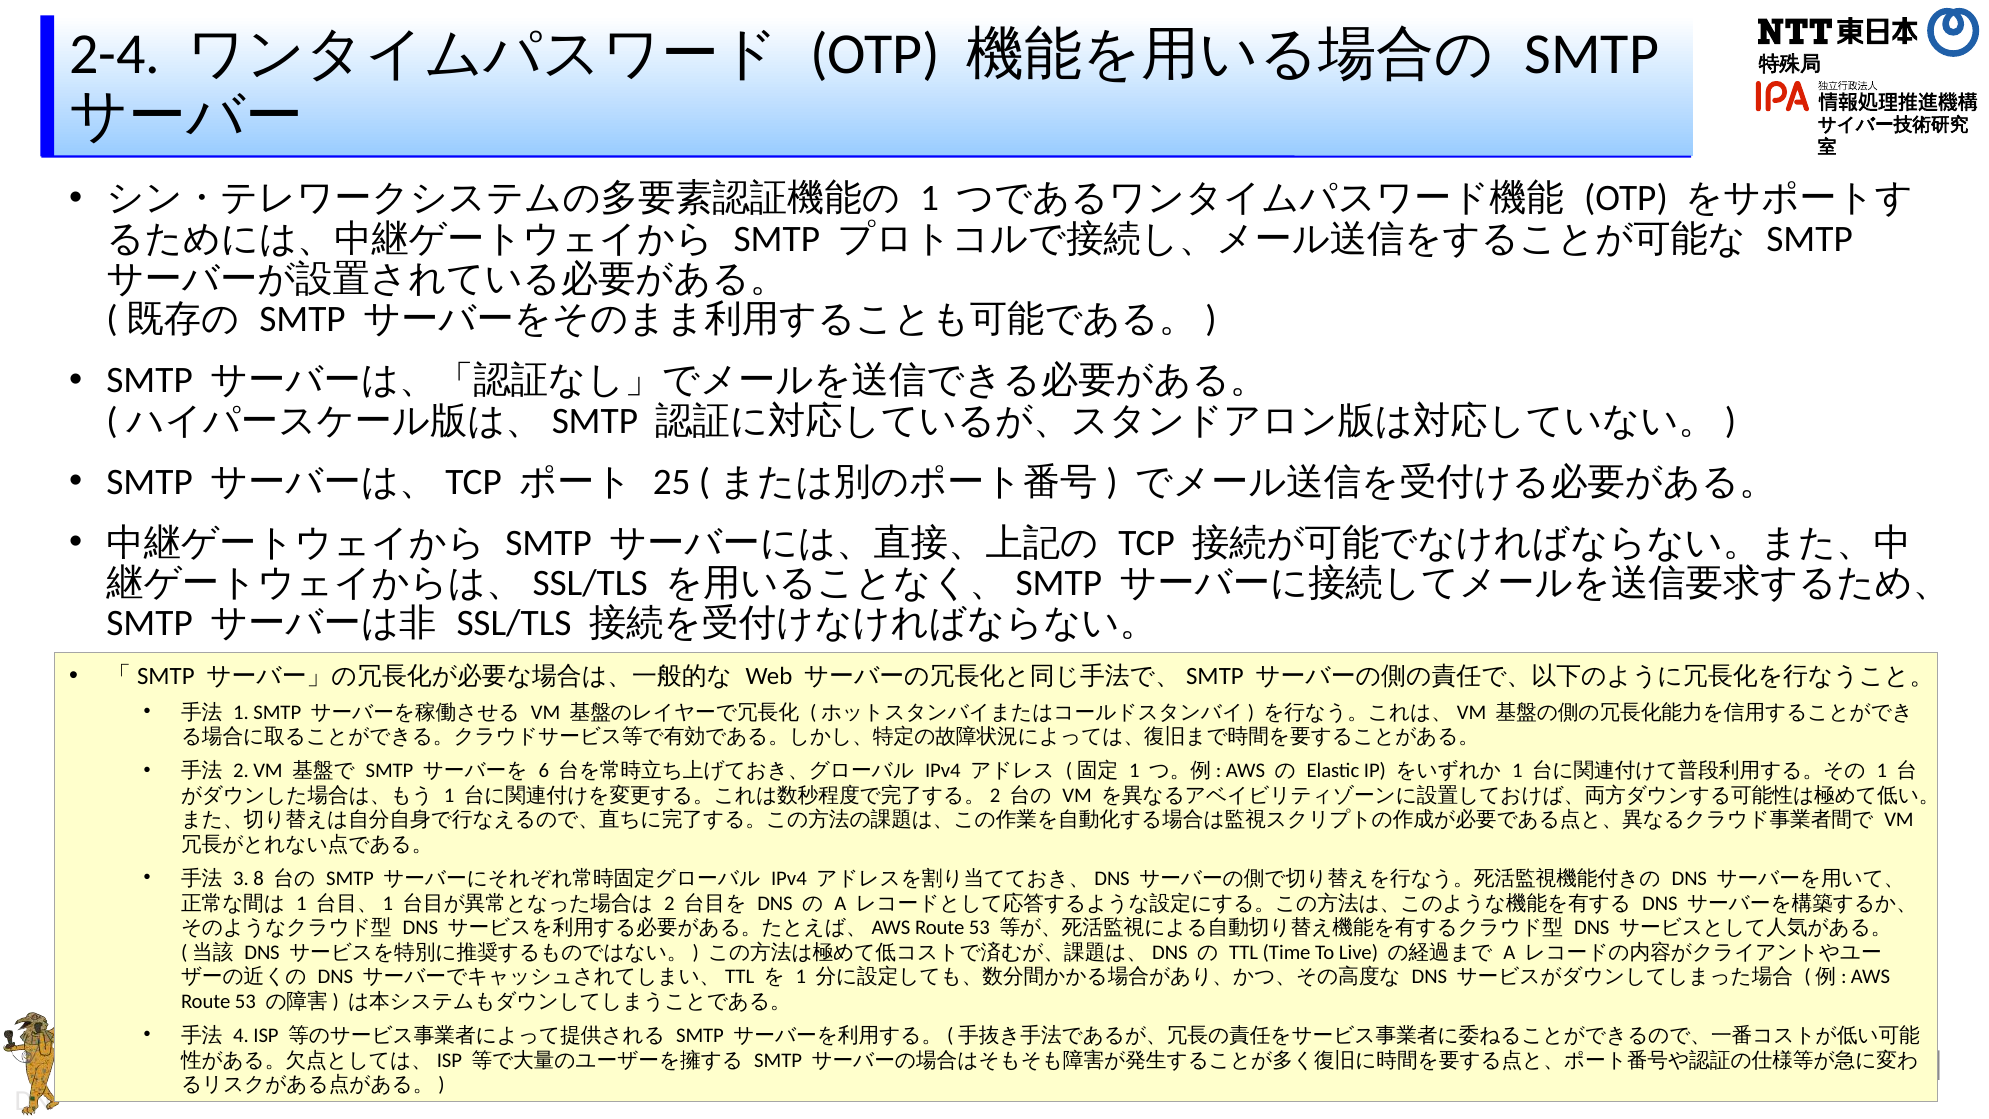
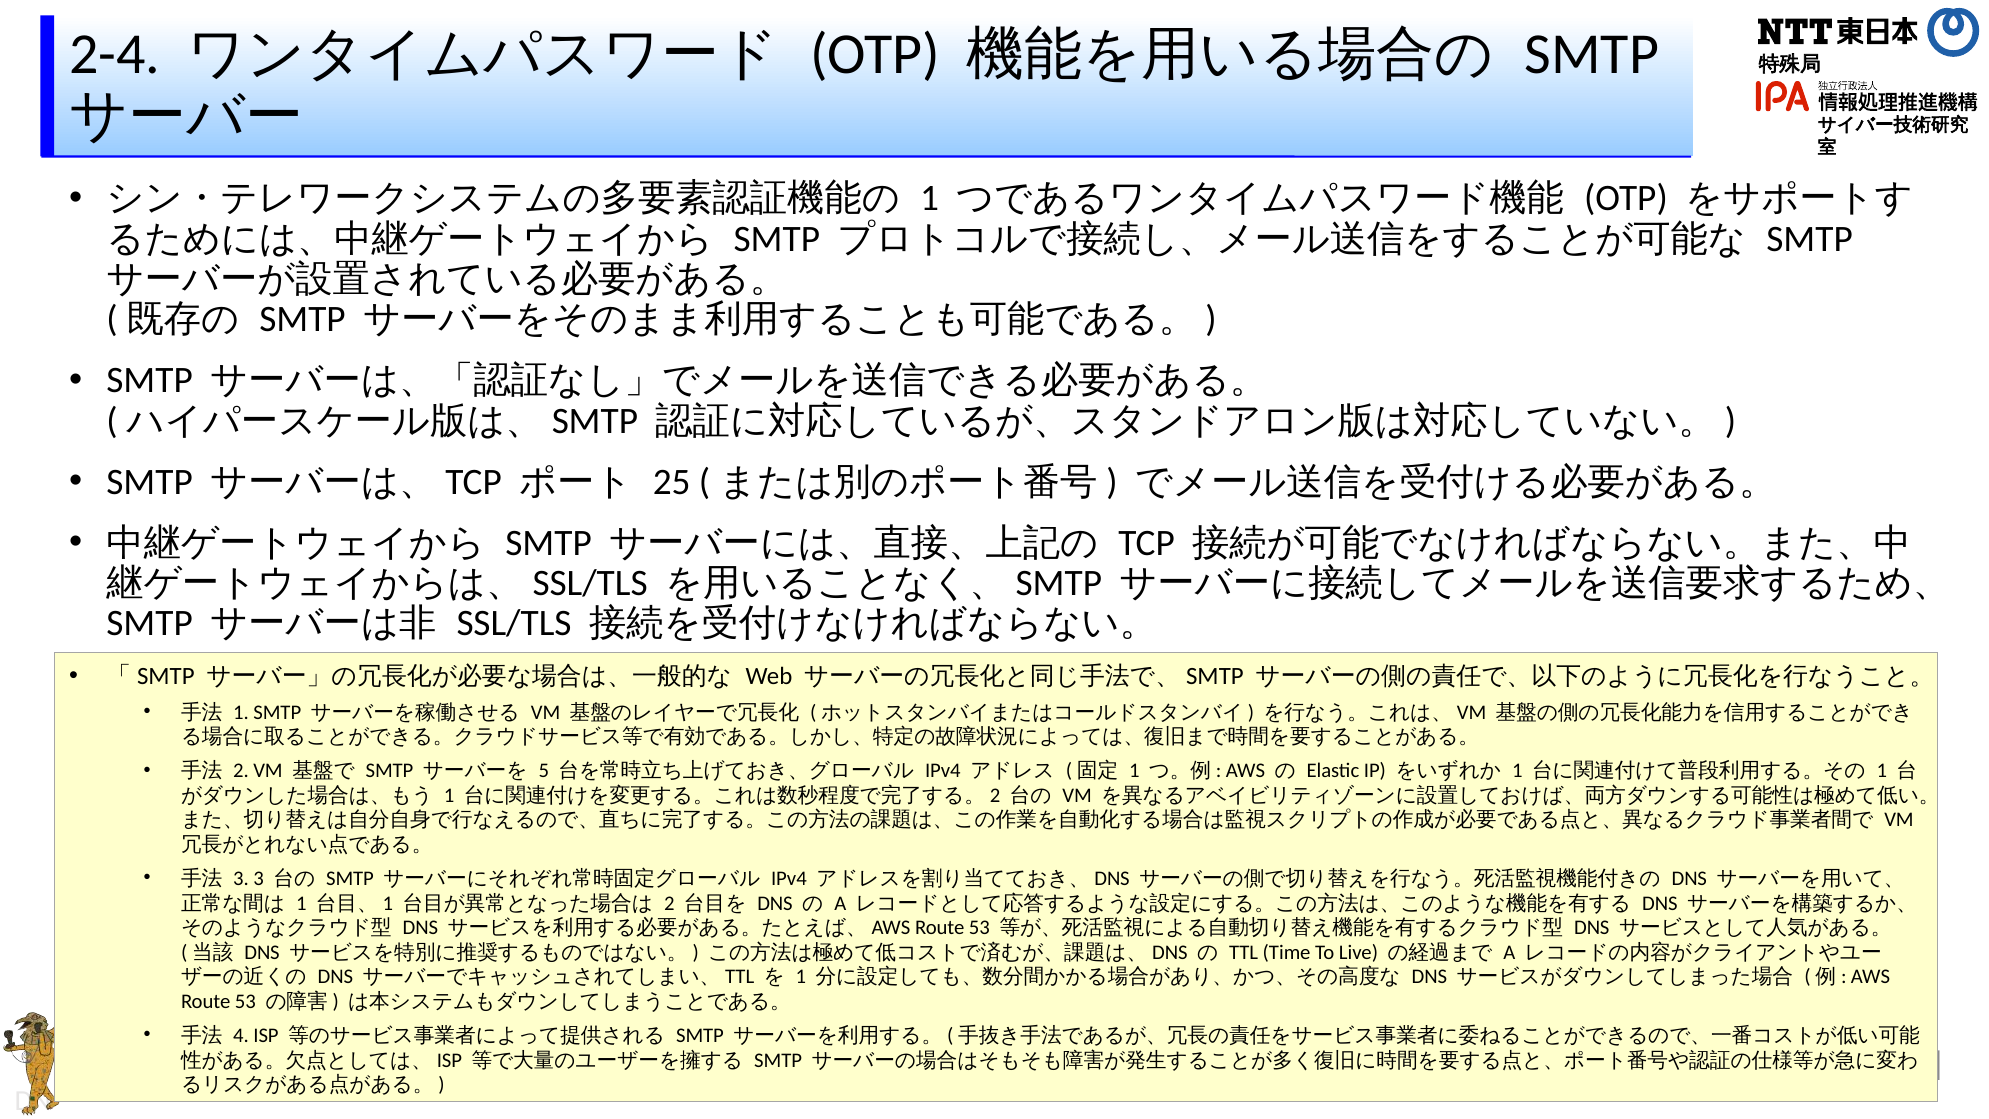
6: 6 -> 5
3 8: 8 -> 3
